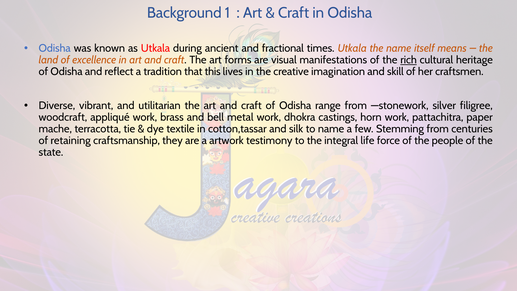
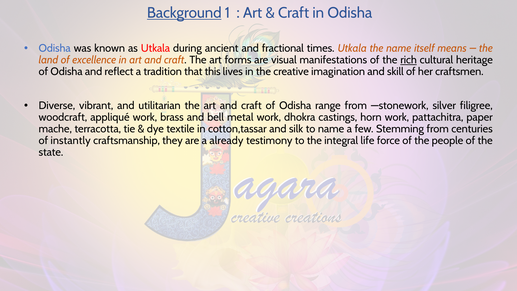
Background underline: none -> present
retaining: retaining -> instantly
artwork: artwork -> already
